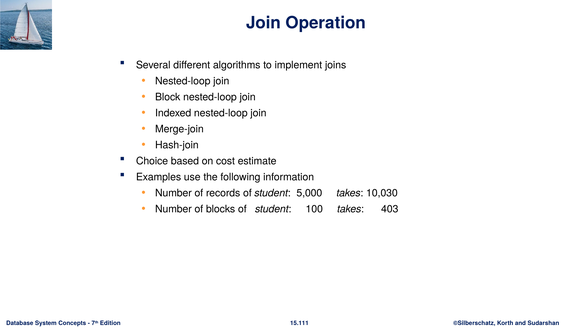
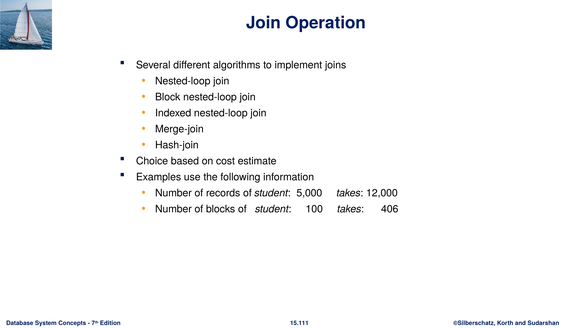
10,030: 10,030 -> 12,000
403: 403 -> 406
